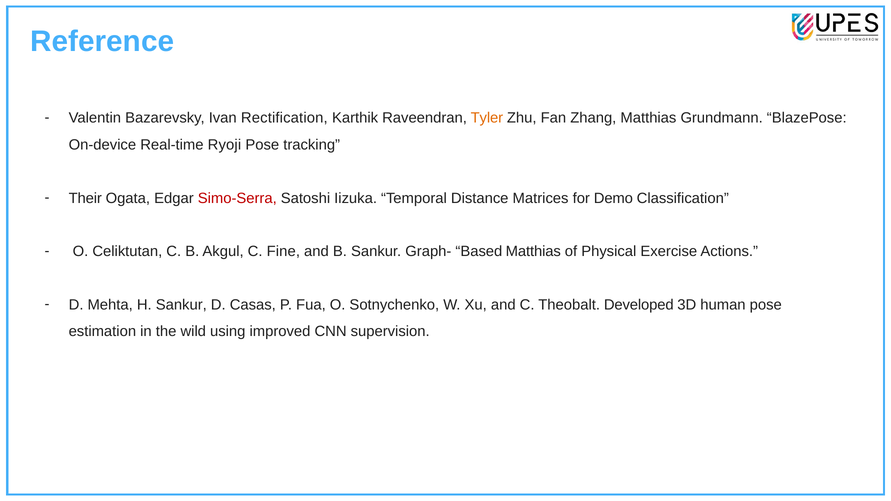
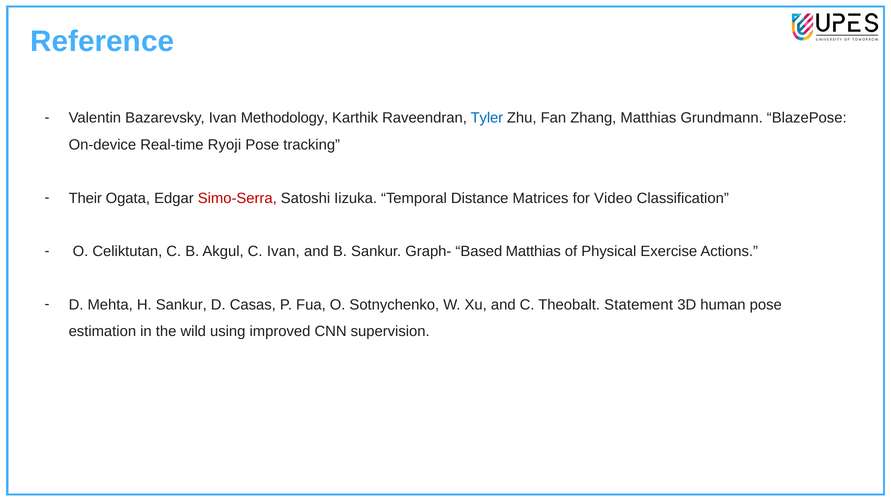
Rectification: Rectification -> Methodology
Tyler colour: orange -> blue
Demo: Demo -> Video
C Fine: Fine -> Ivan
Developed: Developed -> Statement
